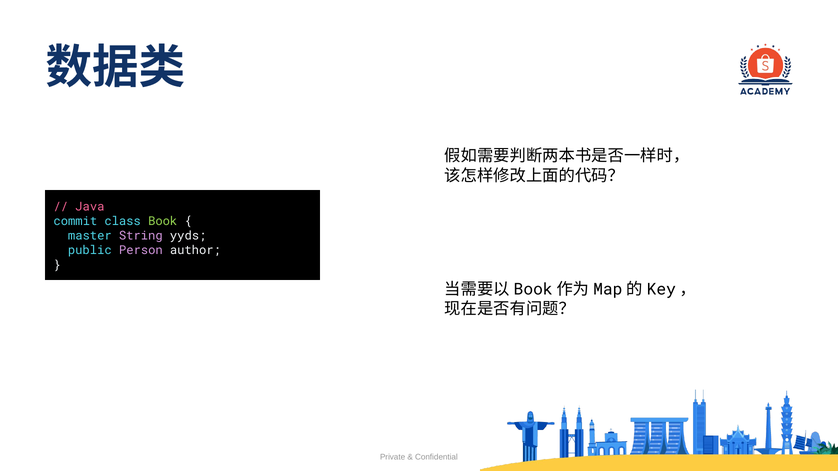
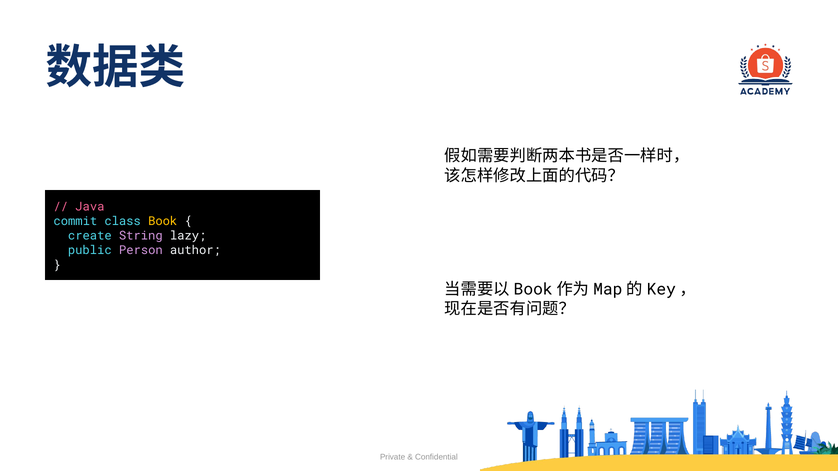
Book colour: light green -> yellow
master: master -> create
yyds: yyds -> lazy
